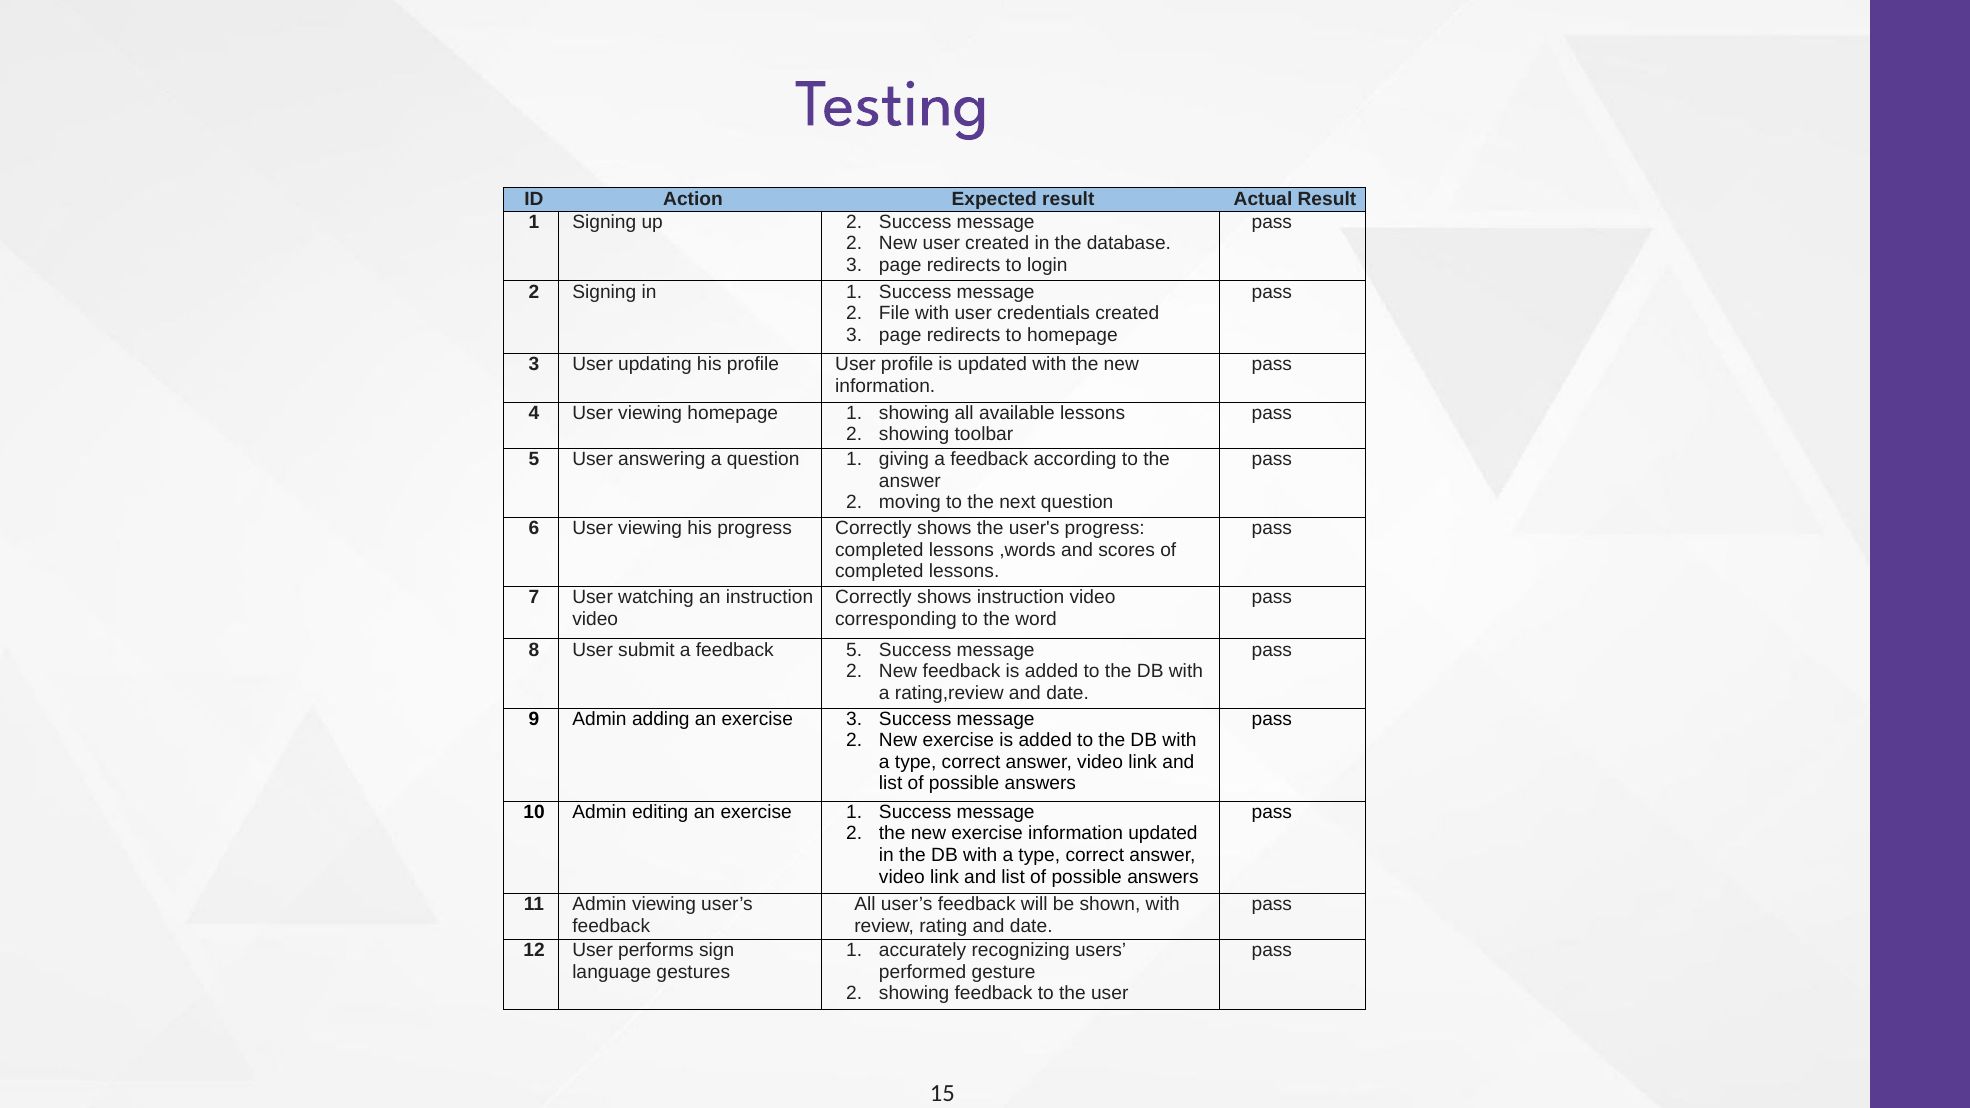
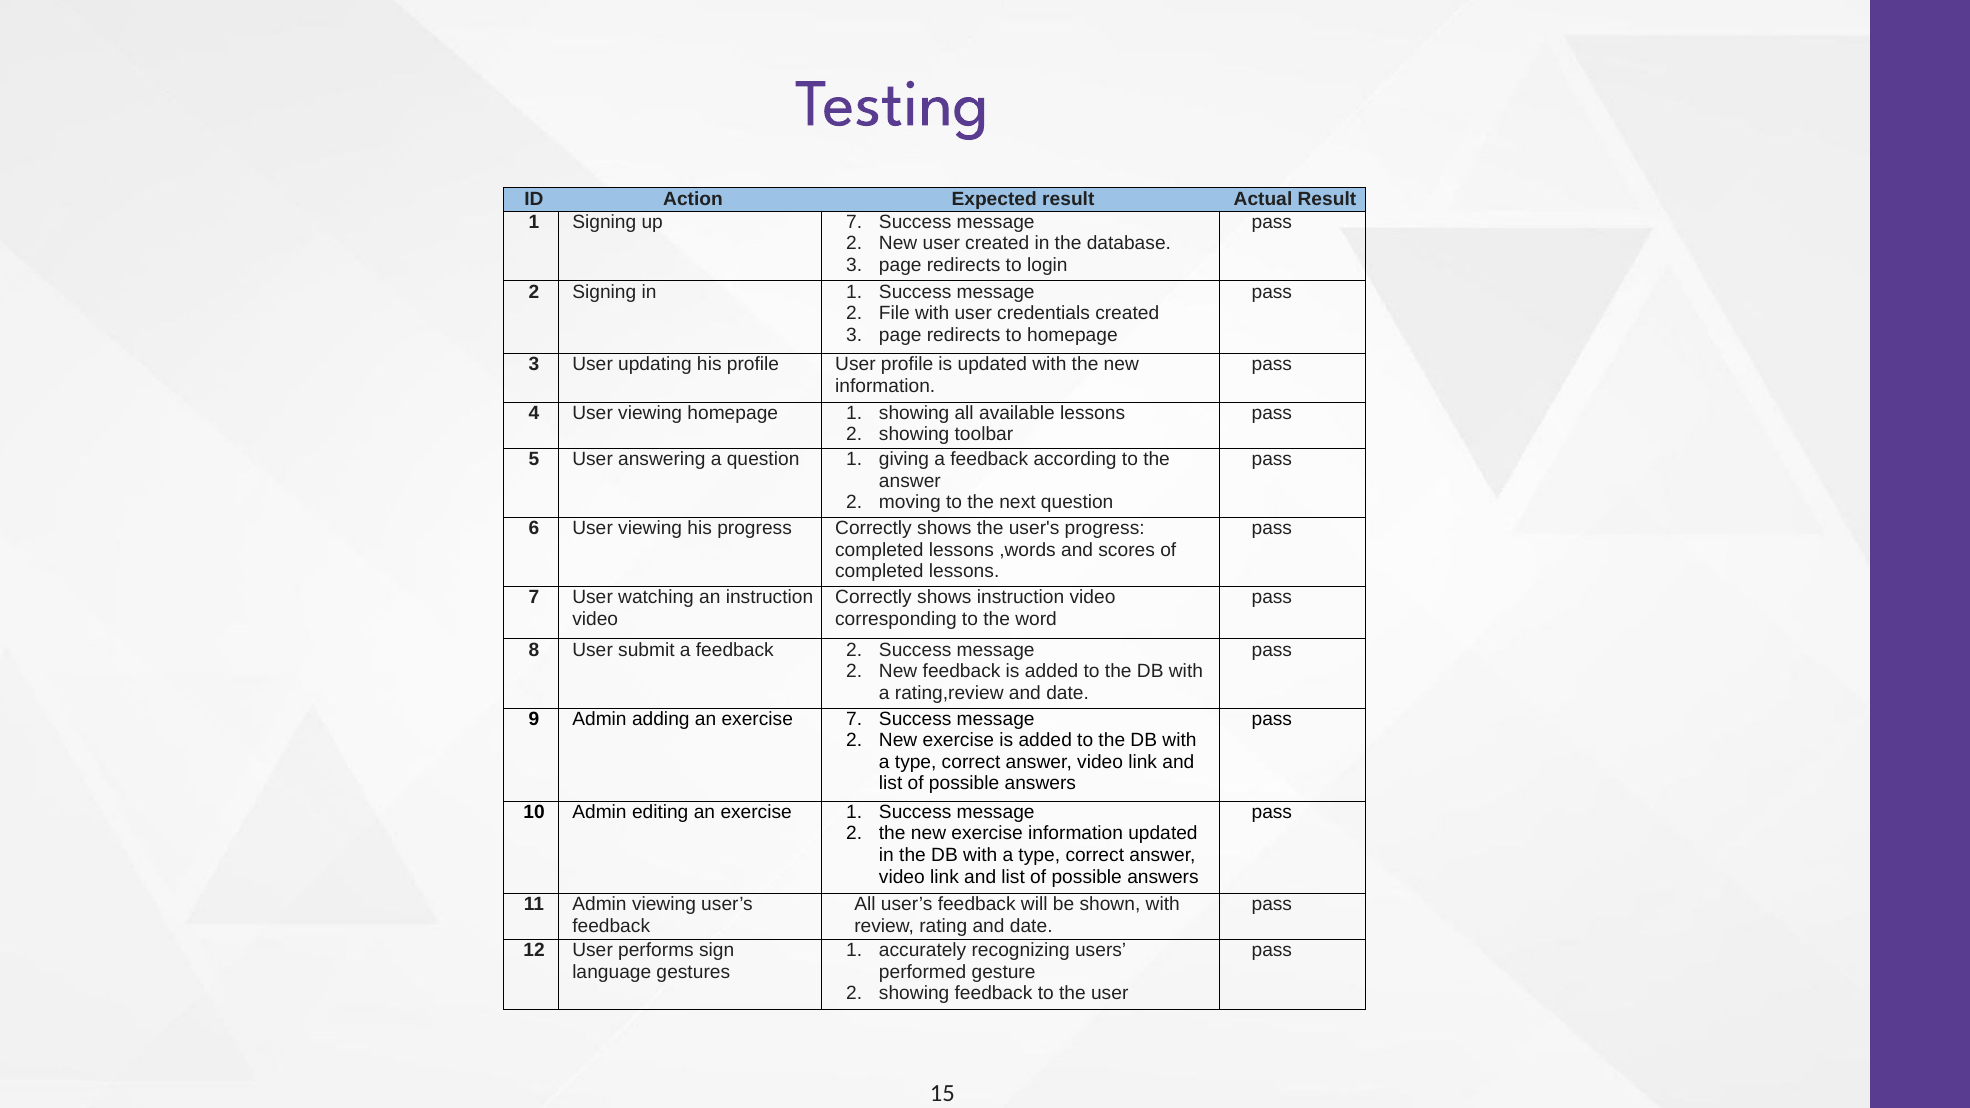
up 2: 2 -> 7
feedback 5: 5 -> 2
exercise 3: 3 -> 7
